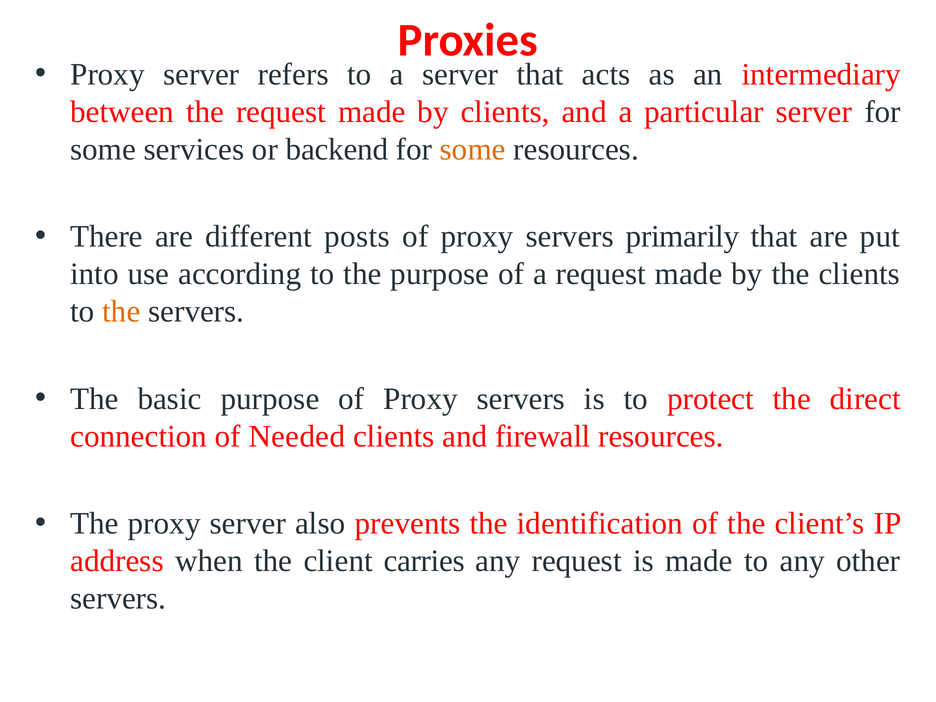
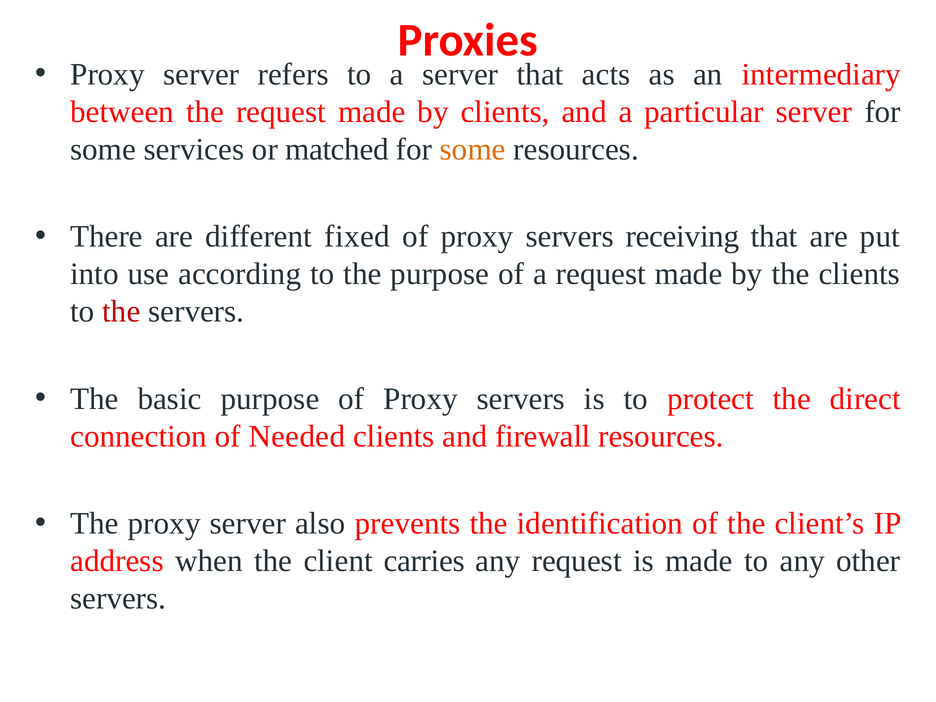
backend: backend -> matched
posts: posts -> fixed
primarily: primarily -> receiving
the at (121, 311) colour: orange -> red
